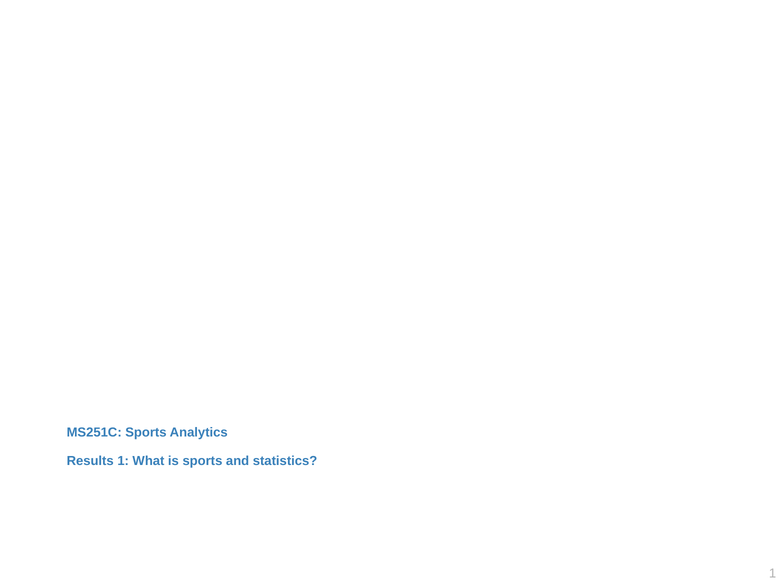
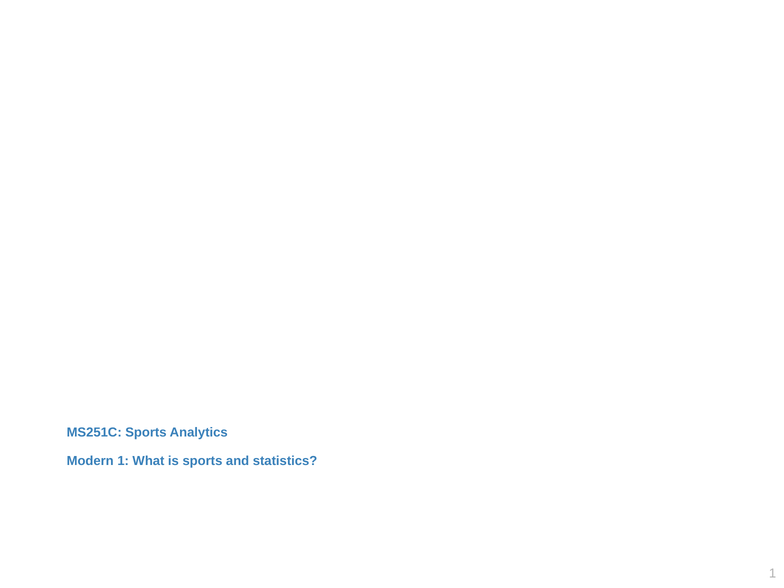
Results: Results -> Modern
